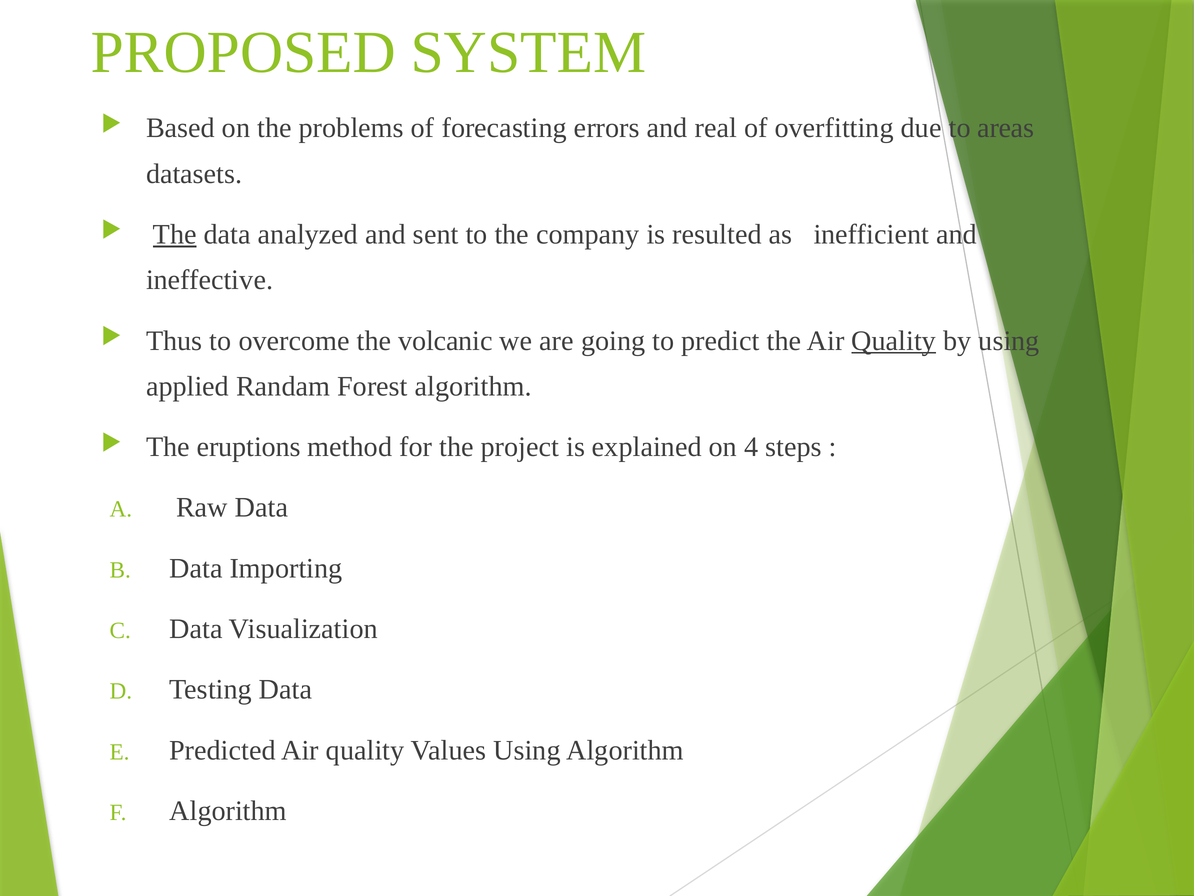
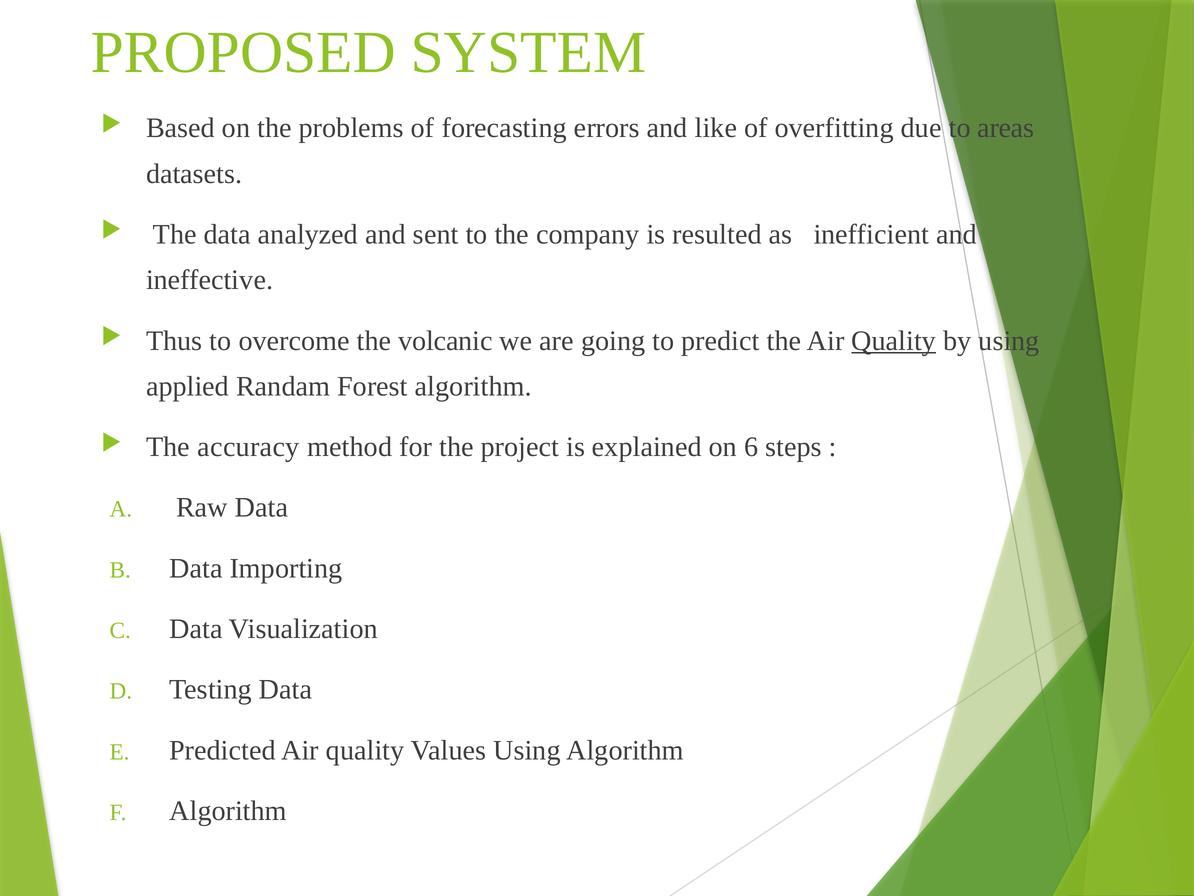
real: real -> like
The at (175, 234) underline: present -> none
eruptions: eruptions -> accuracy
4: 4 -> 6
